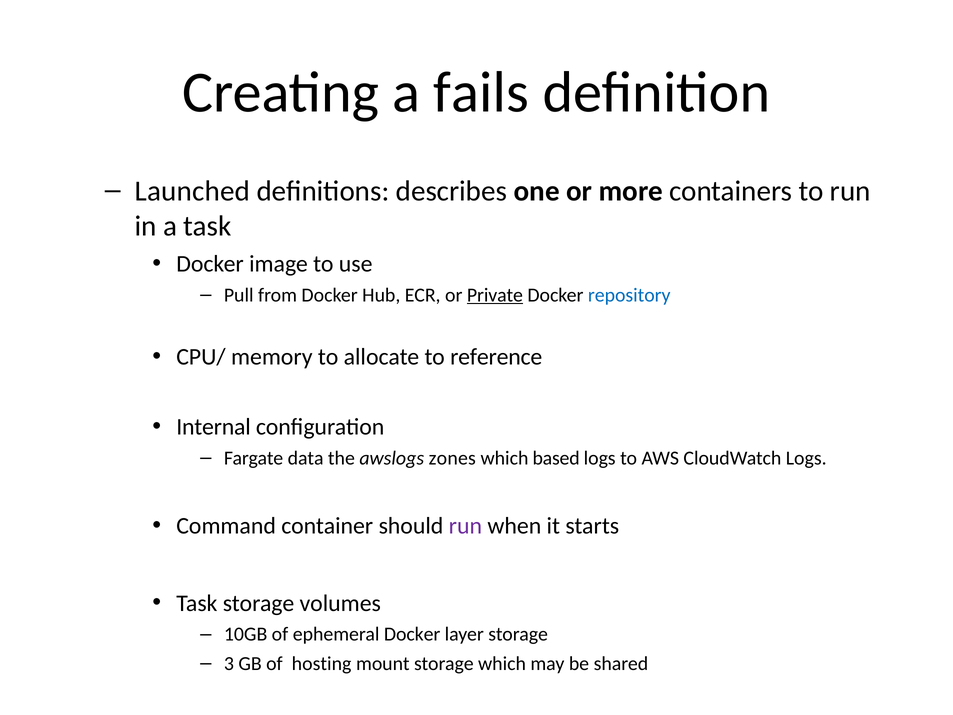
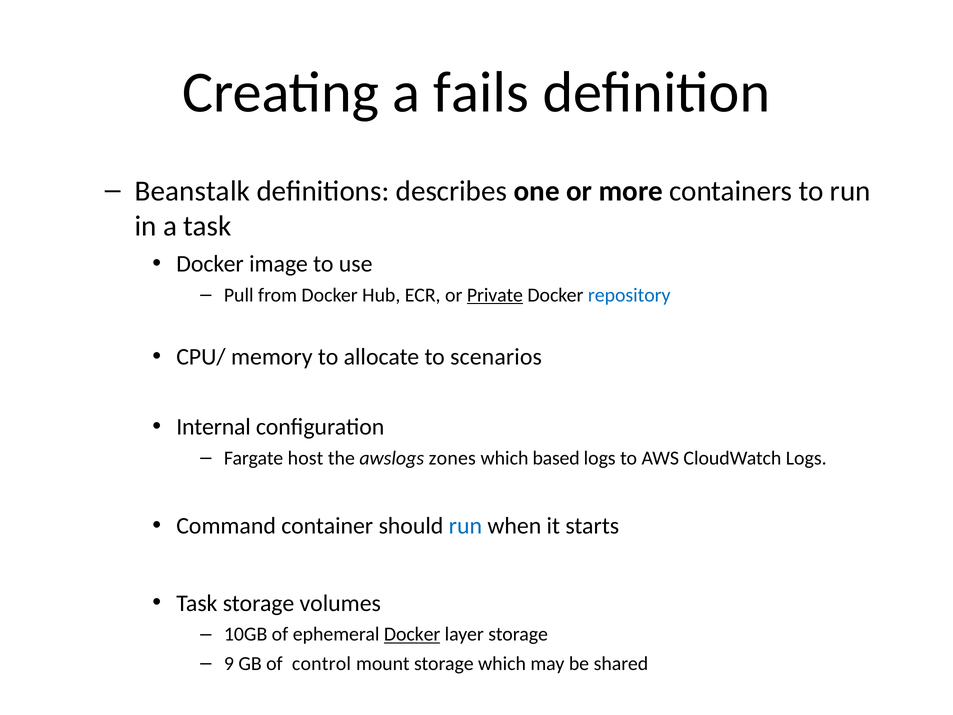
Launched: Launched -> Beanstalk
reference: reference -> scenarios
data: data -> host
run at (465, 526) colour: purple -> blue
Docker at (412, 634) underline: none -> present
3: 3 -> 9
hosting: hosting -> control
